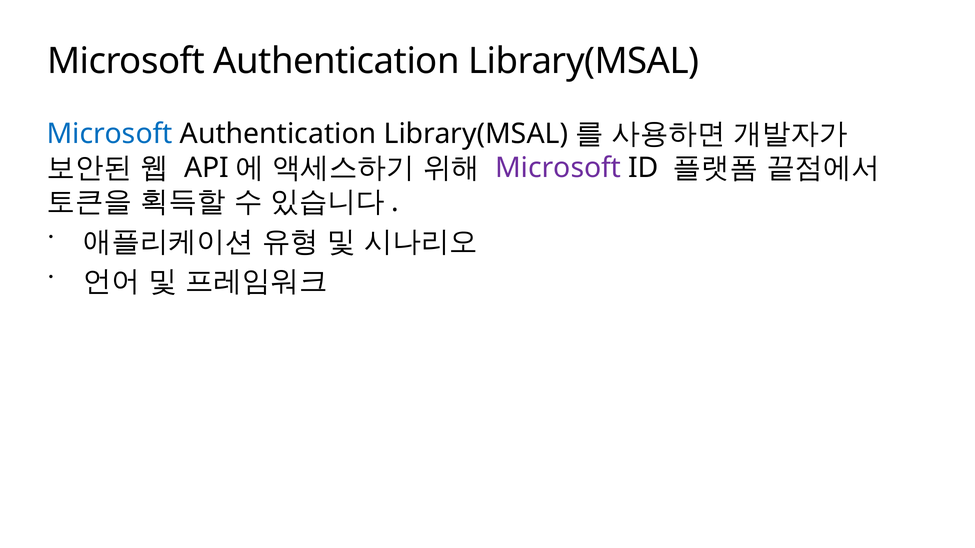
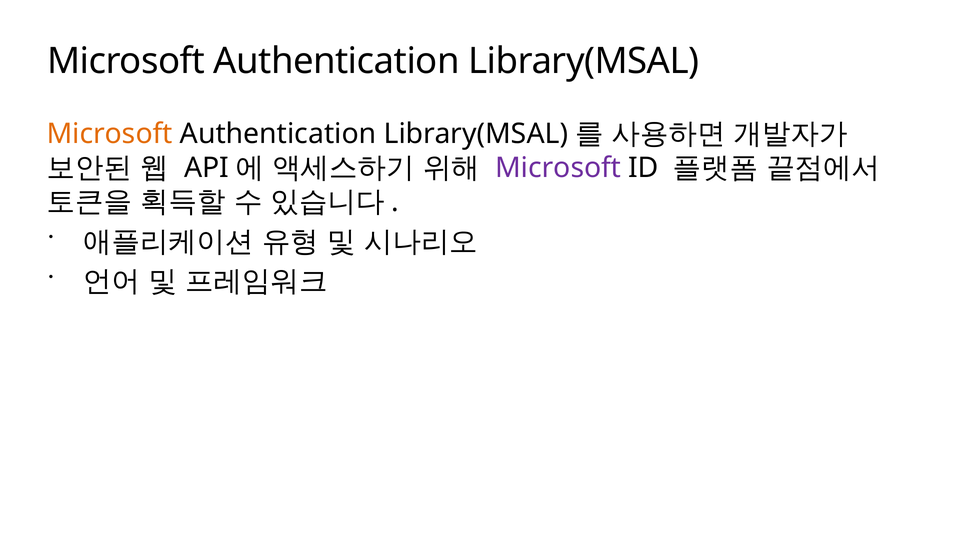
Microsoft at (110, 134) colour: blue -> orange
